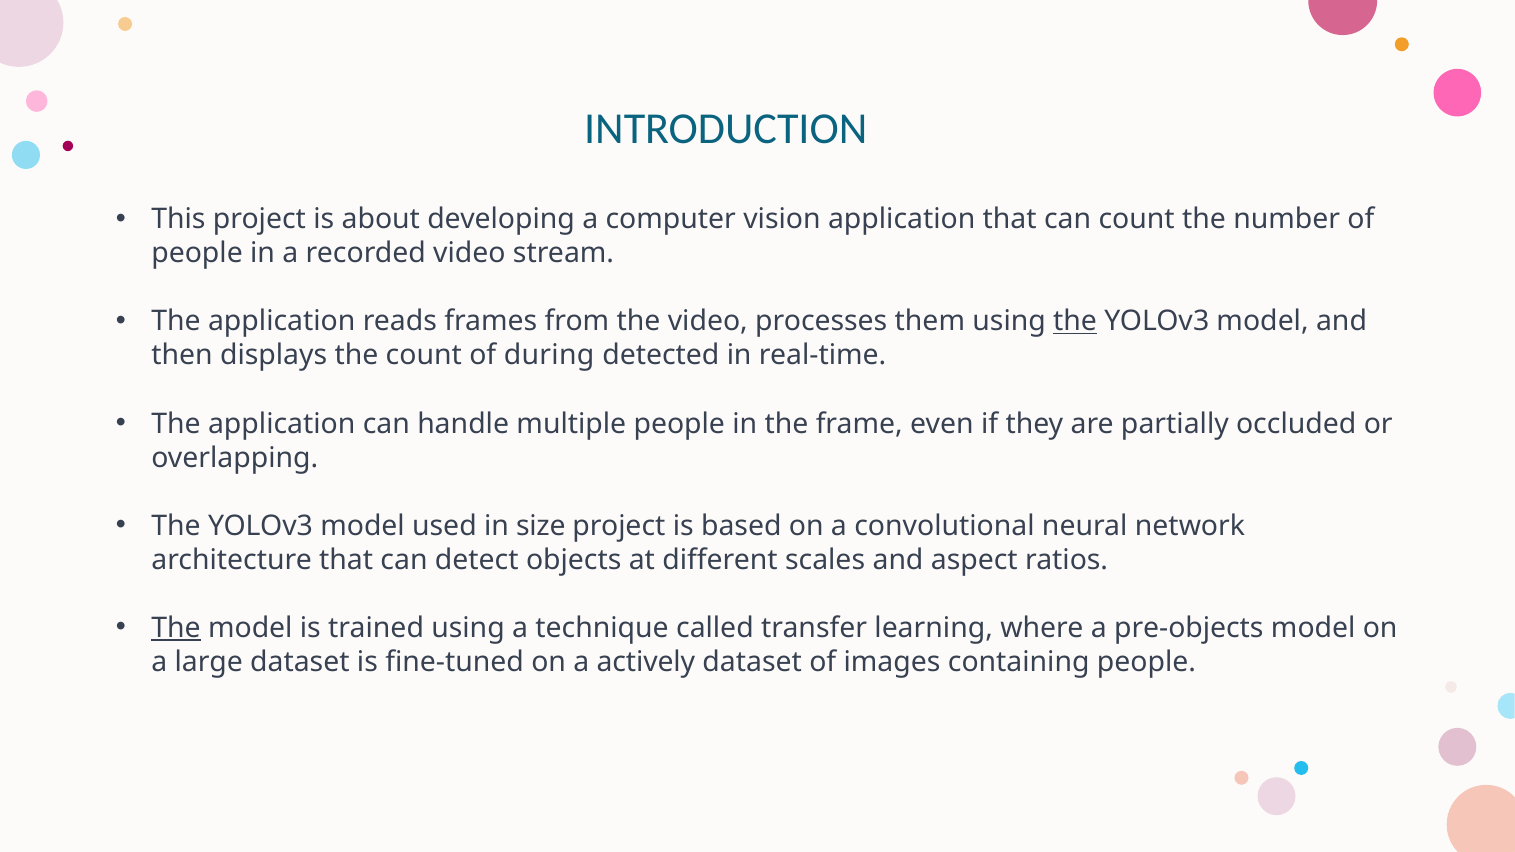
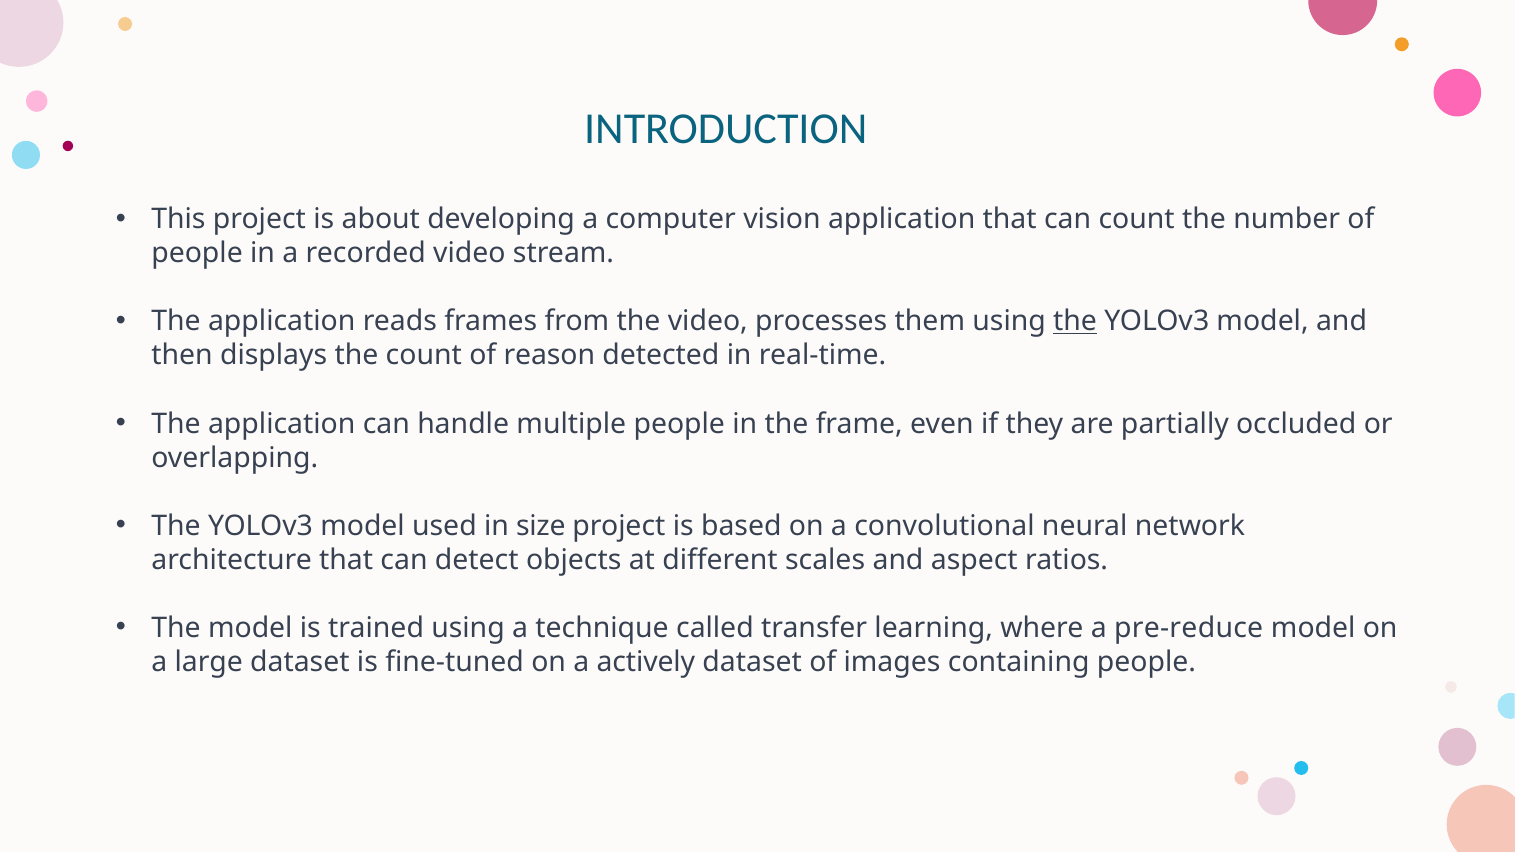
during: during -> reason
The at (176, 628) underline: present -> none
pre-objects: pre-objects -> pre-reduce
